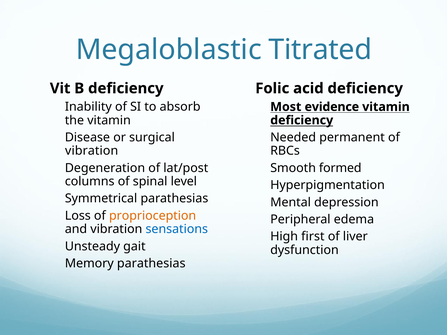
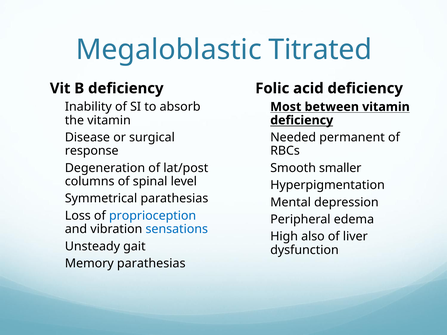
evidence: evidence -> between
vibration at (92, 151): vibration -> response
formed: formed -> smaller
proprioception colour: orange -> blue
first: first -> also
